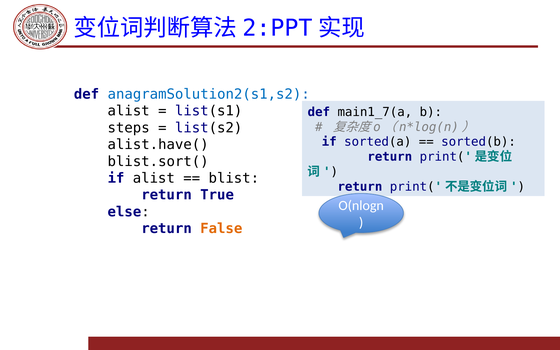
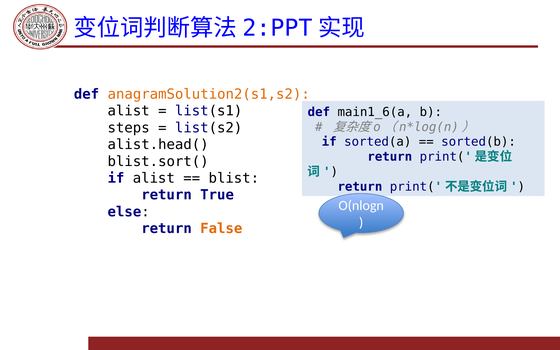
anagramSolution2(s1,s2 colour: blue -> orange
main1_7(a: main1_7(a -> main1_6(a
alist.have(: alist.have( -> alist.head(
